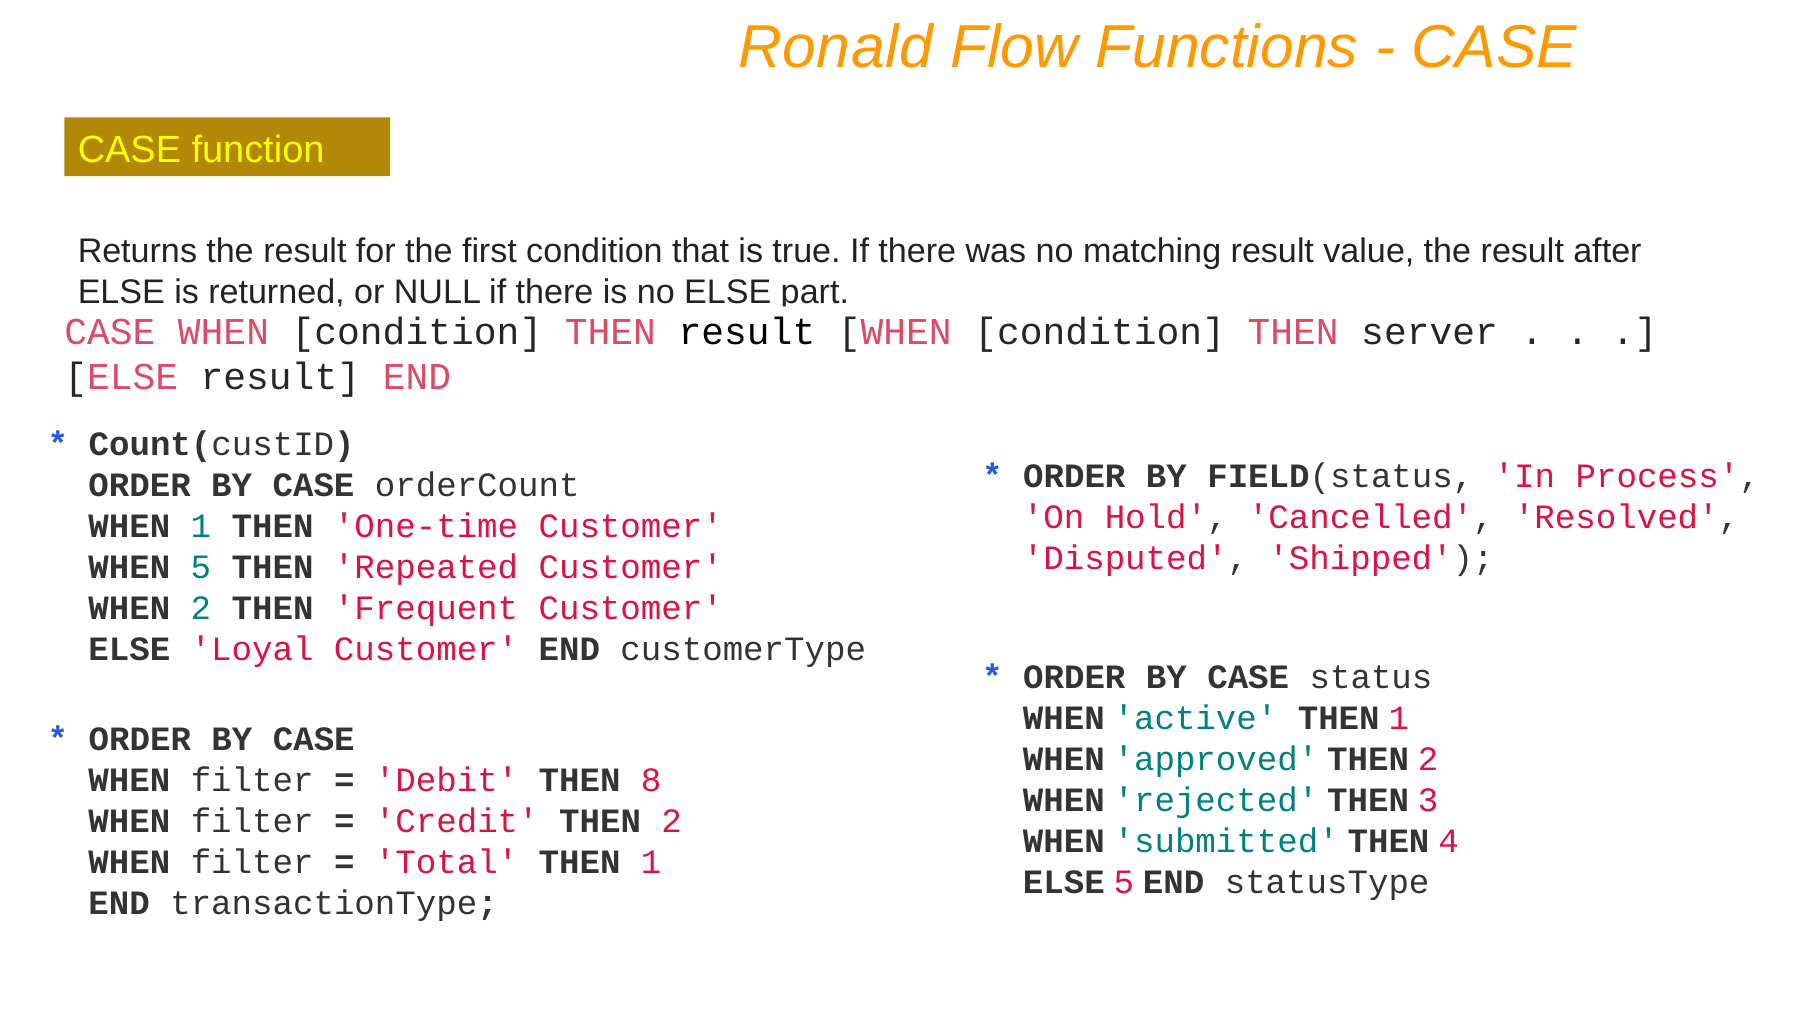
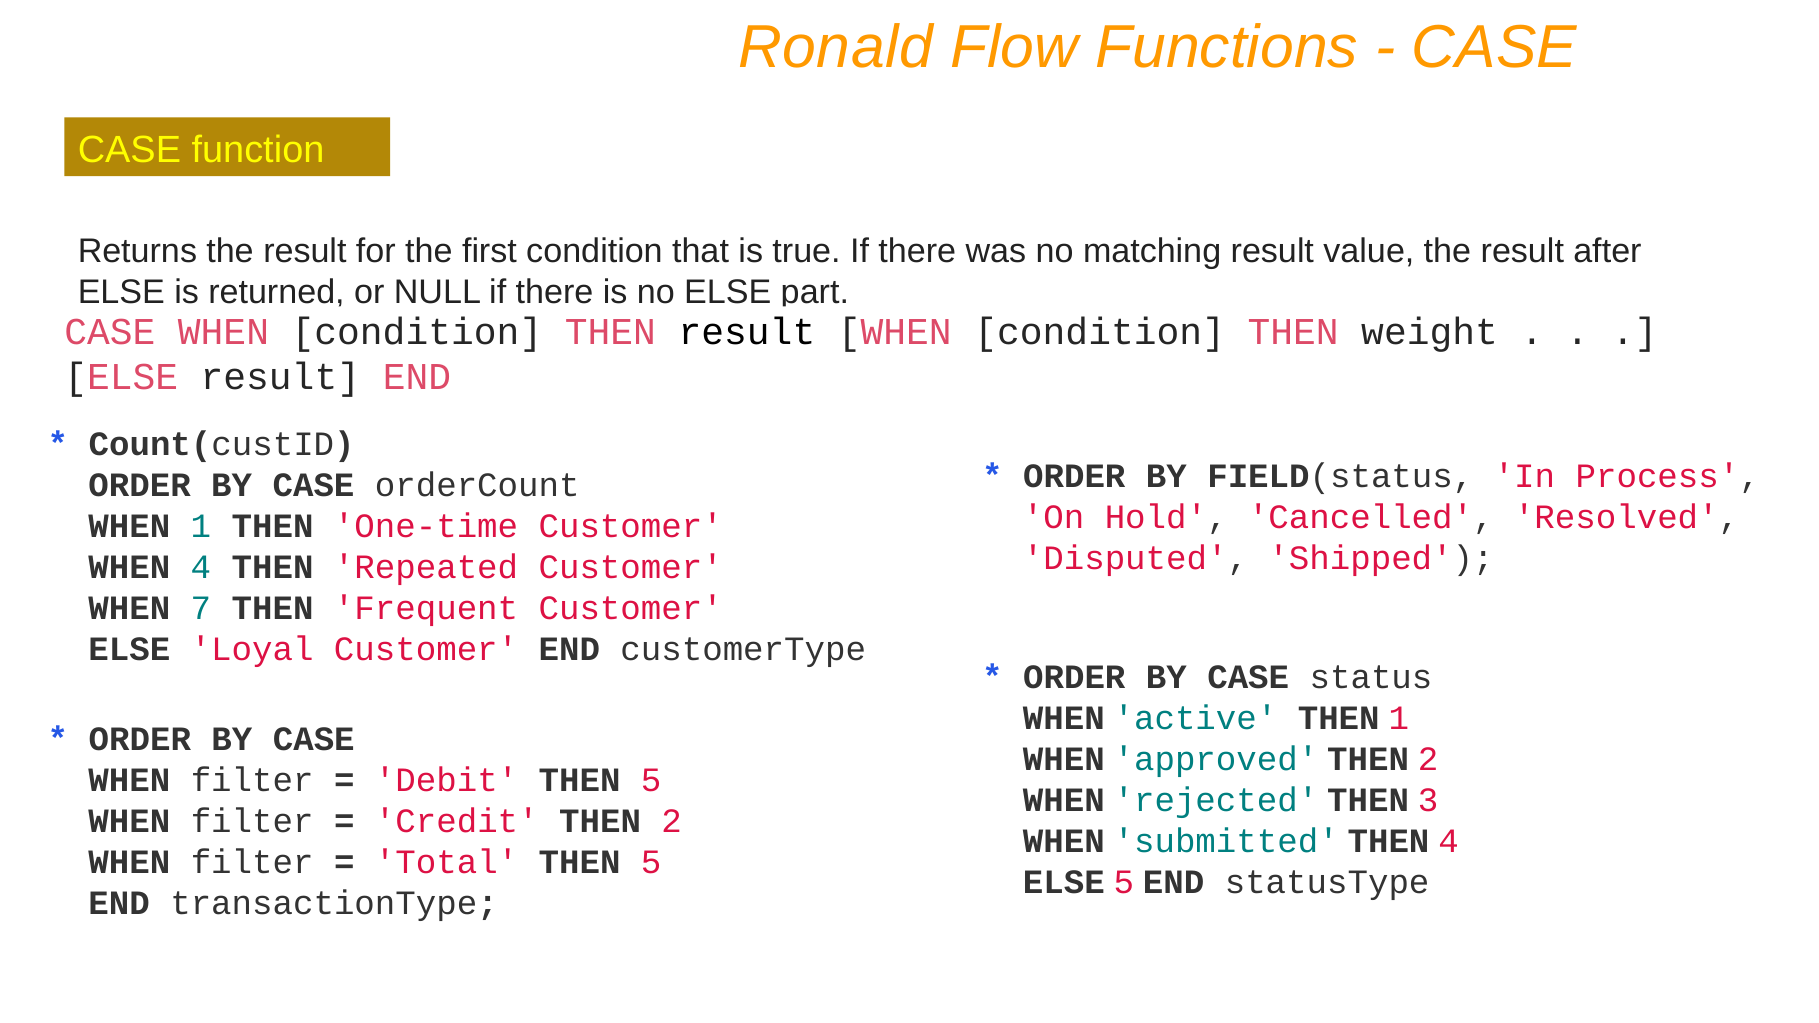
server: server -> weight
WHEN 5: 5 -> 4
WHEN 2: 2 -> 7
Debit THEN 8: 8 -> 5
Total THEN 1: 1 -> 5
